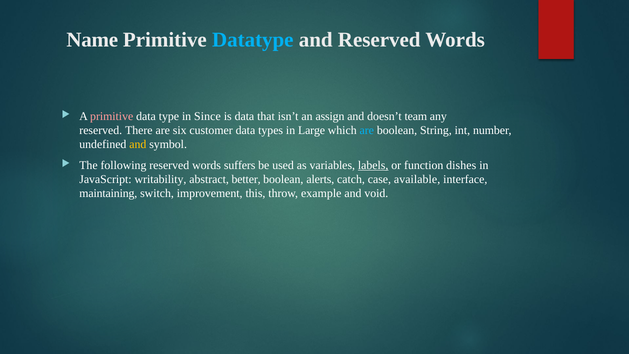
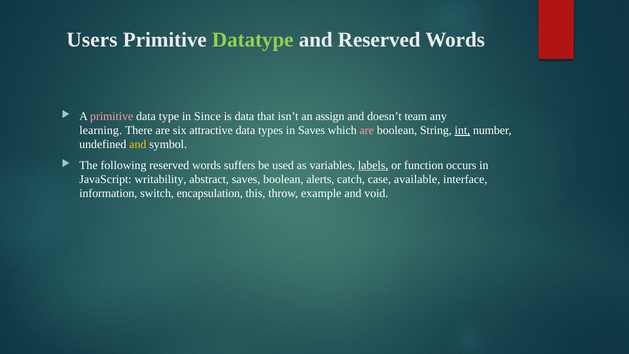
Name: Name -> Users
Datatype colour: light blue -> light green
reserved at (101, 130): reserved -> learning
customer: customer -> attractive
in Large: Large -> Saves
are at (367, 130) colour: light blue -> pink
int underline: none -> present
dishes: dishes -> occurs
abstract better: better -> saves
maintaining: maintaining -> information
improvement: improvement -> encapsulation
